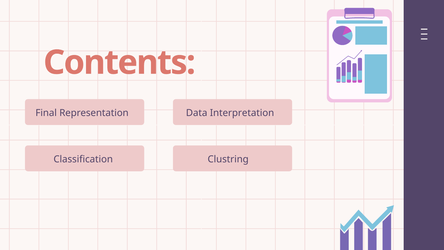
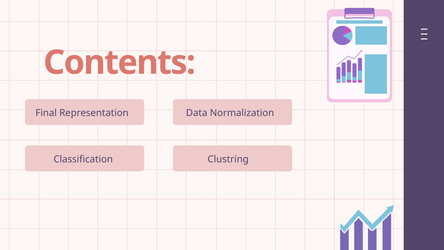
Interpretation: Interpretation -> Normalization
